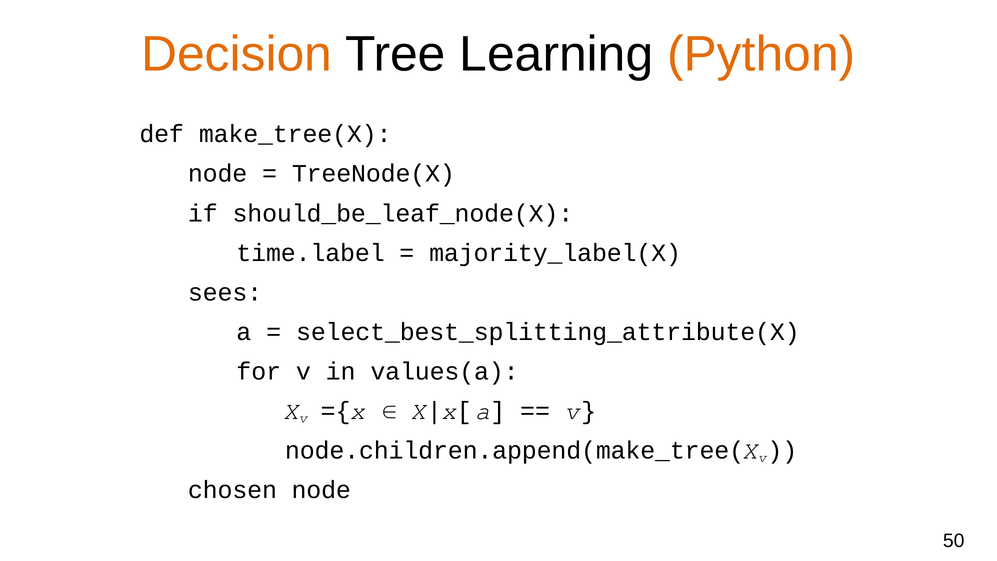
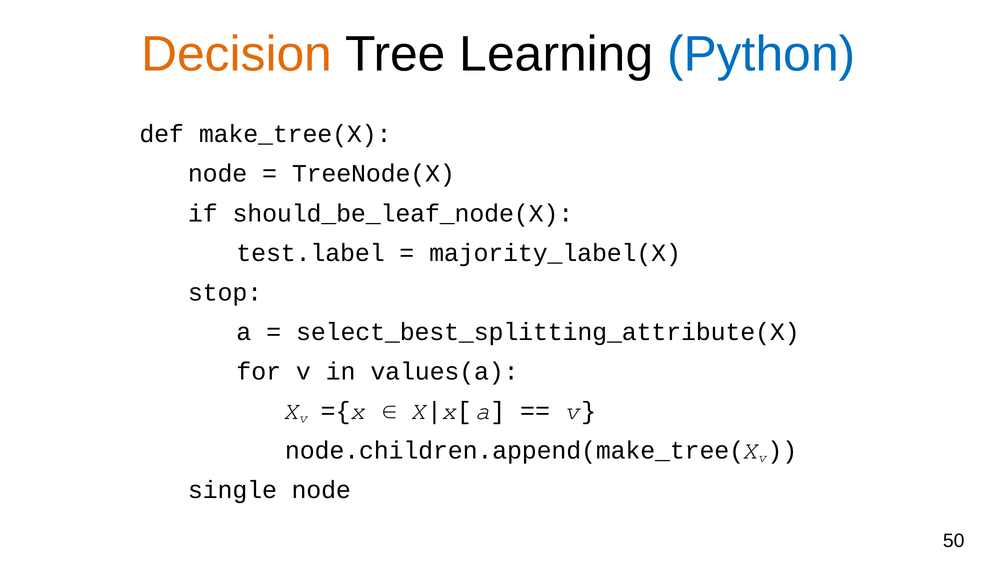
Python colour: orange -> blue
time.label: time.label -> test.label
sees: sees -> stop
chosen: chosen -> single
